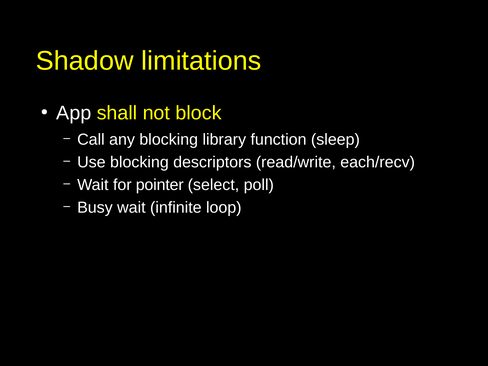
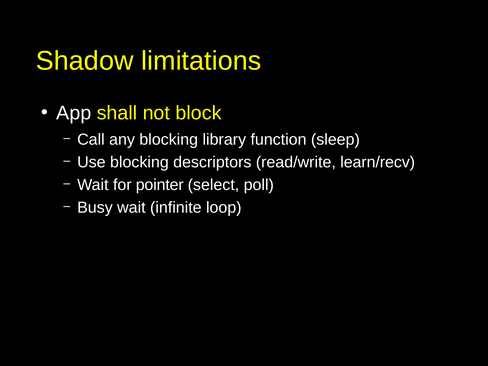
each/recv: each/recv -> learn/recv
